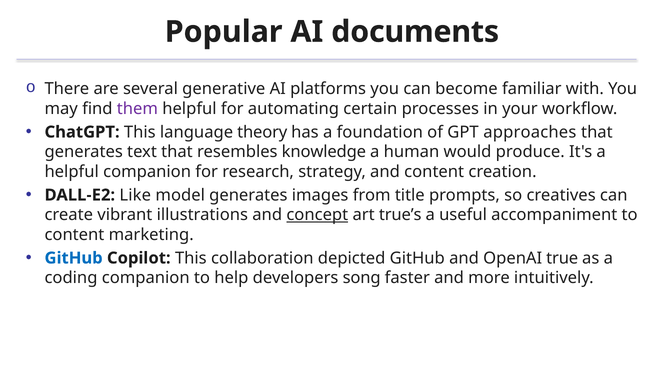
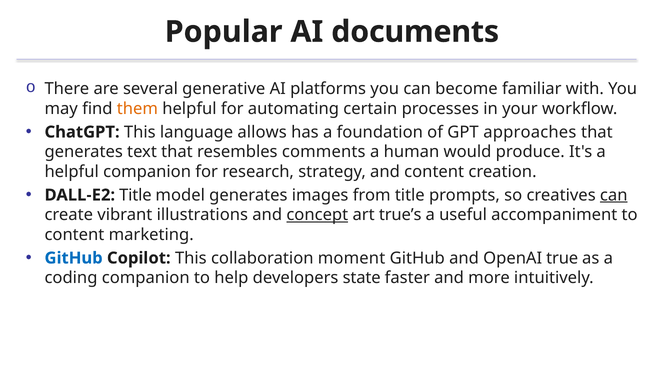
them colour: purple -> orange
theory: theory -> allows
knowledge: knowledge -> comments
DALL-E2 Like: Like -> Title
can at (614, 195) underline: none -> present
depicted: depicted -> moment
song: song -> state
